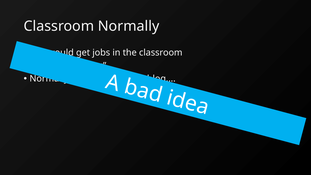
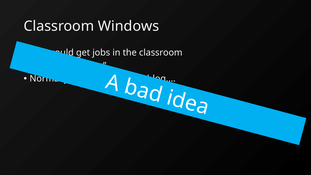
Classroom Normally: Normally -> Windows
